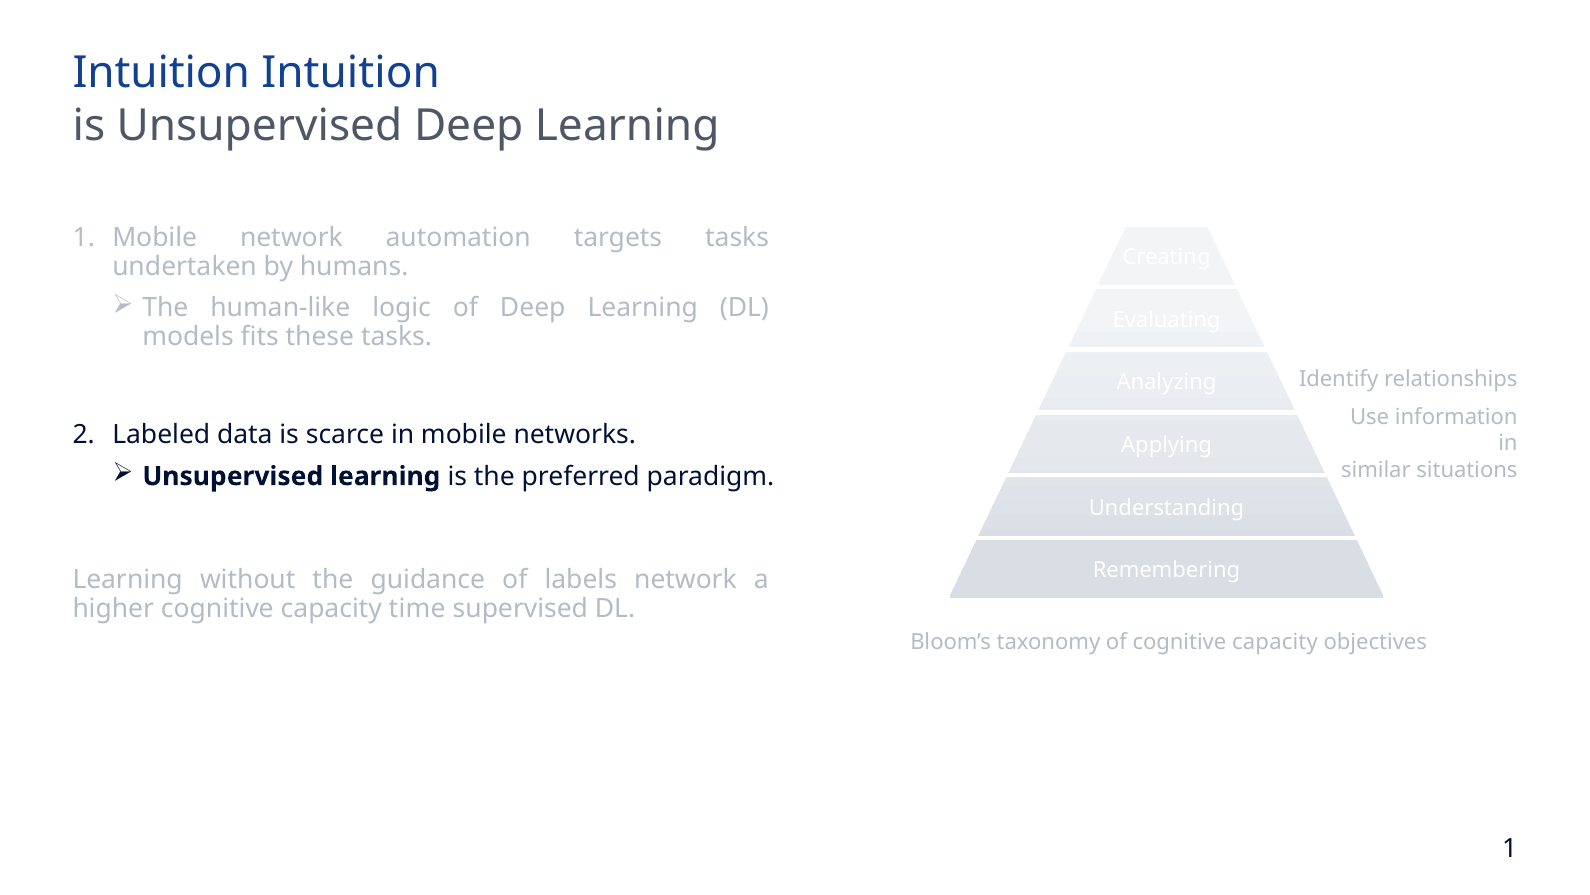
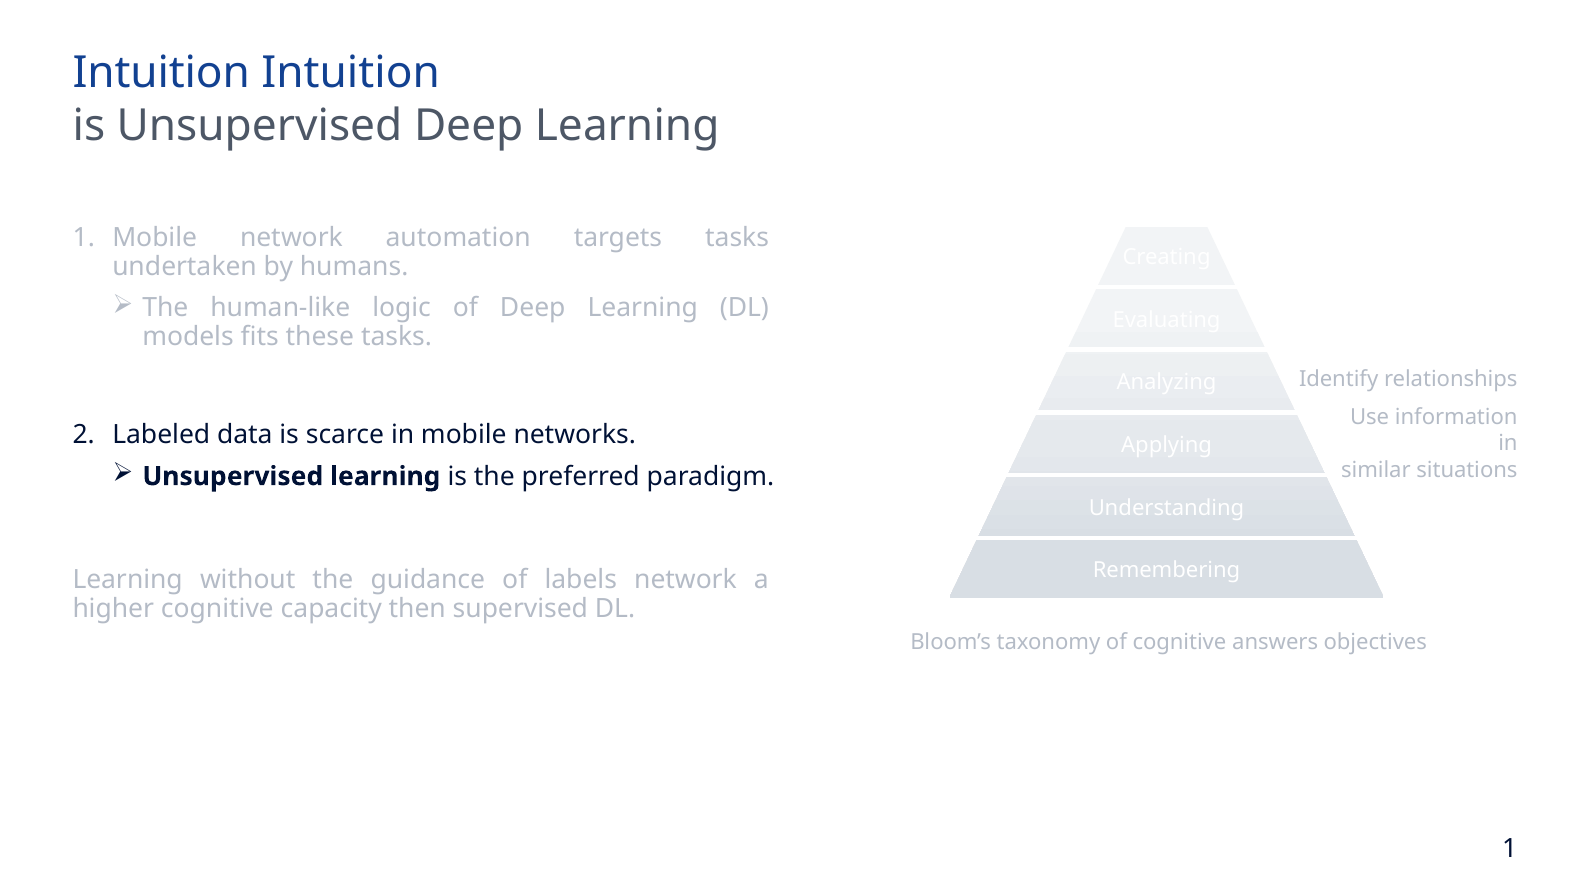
time: time -> then
of cognitive capacity: capacity -> answers
